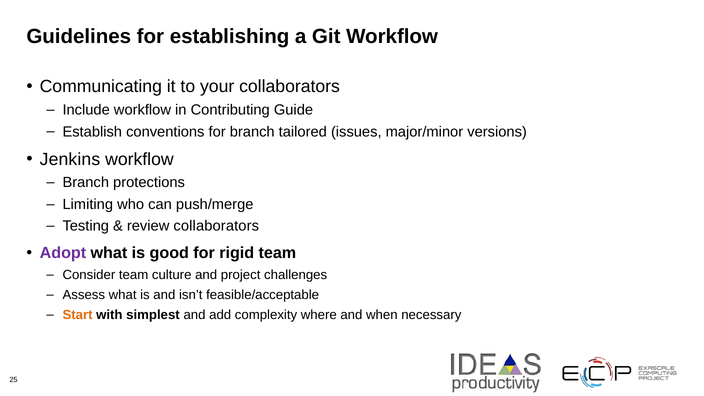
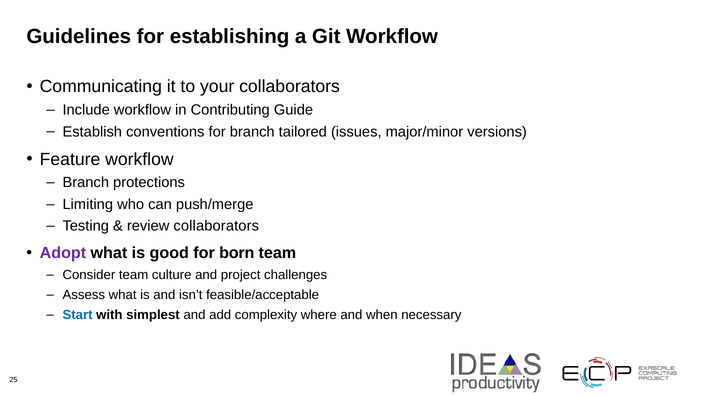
Jenkins: Jenkins -> Feature
rigid: rigid -> born
Start colour: orange -> blue
